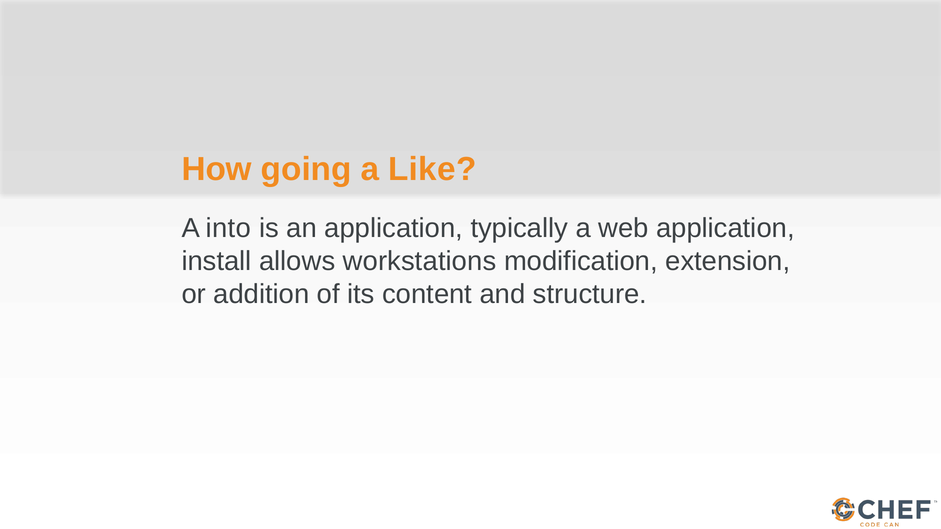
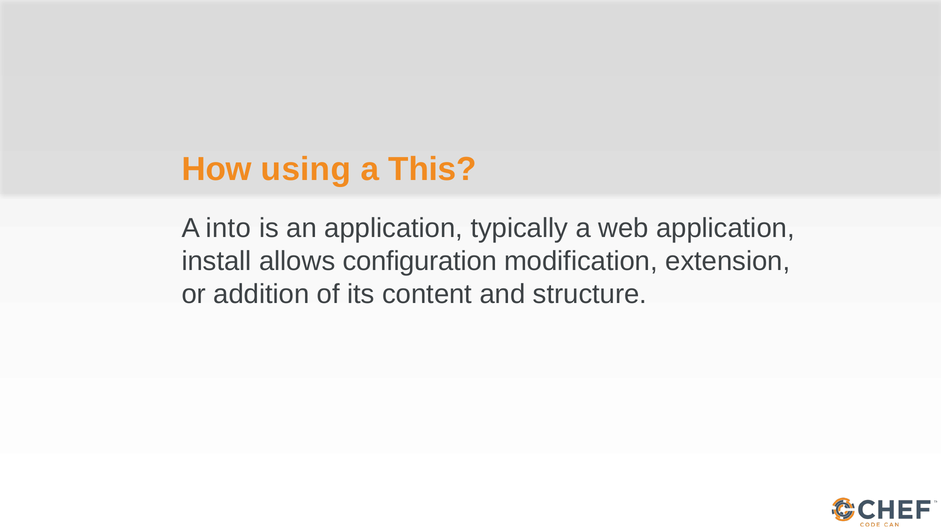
going: going -> using
Like: Like -> This
workstations: workstations -> configuration
